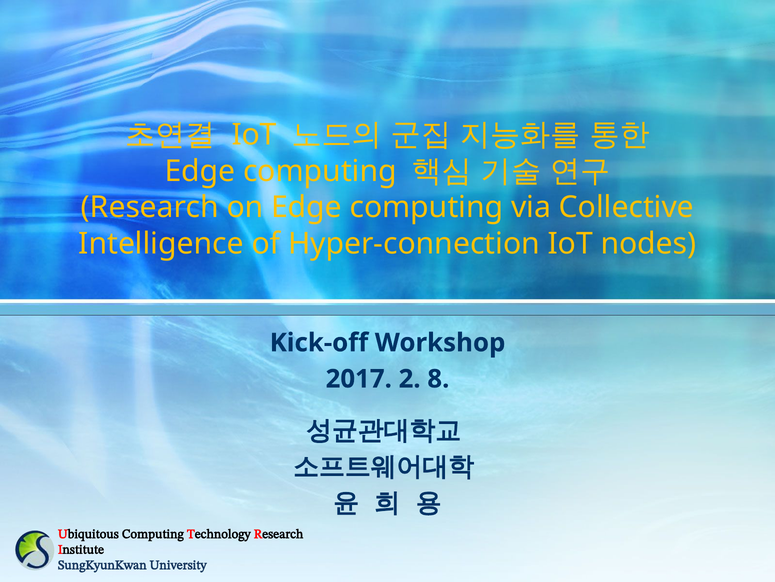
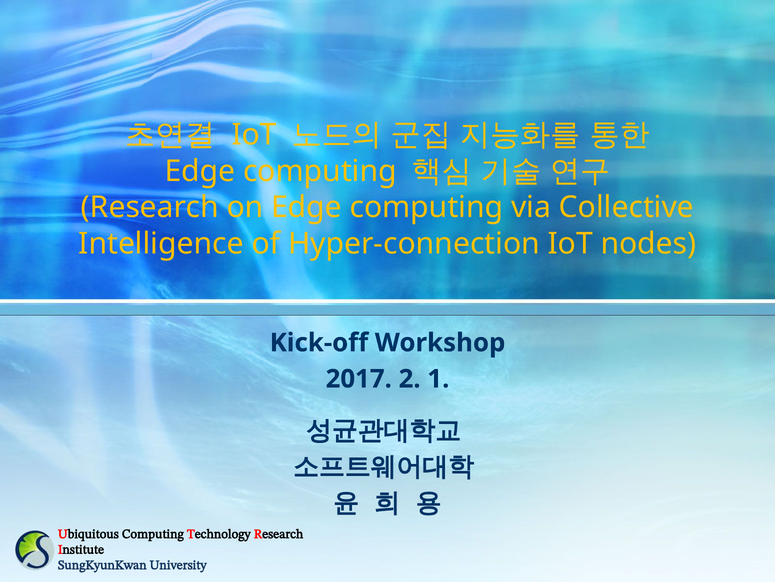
8: 8 -> 1
